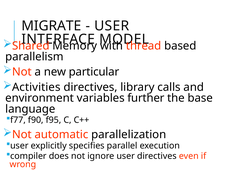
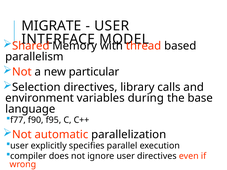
Activities: Activities -> Selection
further: further -> during
